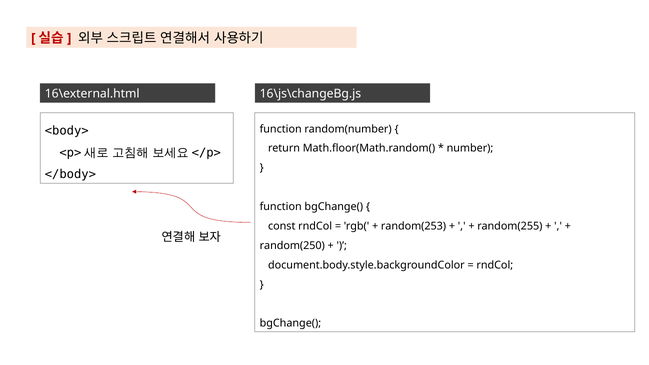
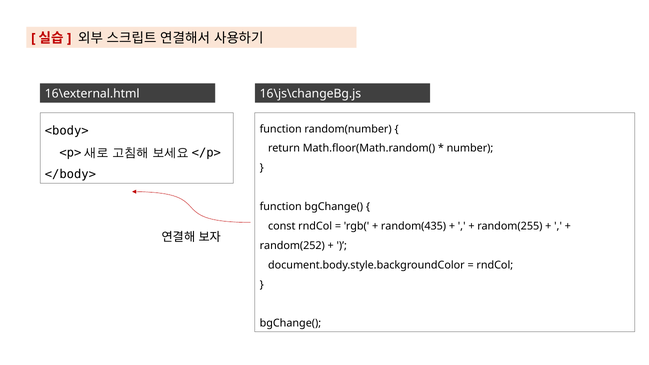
random(253: random(253 -> random(435
random(250: random(250 -> random(252
